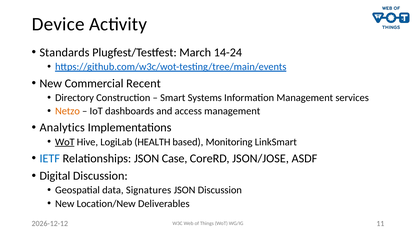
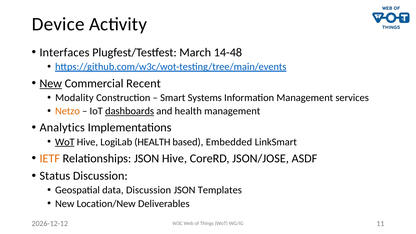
Standards: Standards -> Interfaces
14-24: 14-24 -> 14-48
New at (51, 83) underline: none -> present
Directory: Directory -> Modality
dashboards underline: none -> present
and access: access -> health
Monitoring: Monitoring -> Embedded
IETF colour: blue -> orange
JSON Case: Case -> Hive
Digital: Digital -> Status
data Signatures: Signatures -> Discussion
JSON Discussion: Discussion -> Templates
